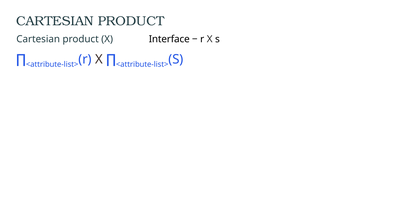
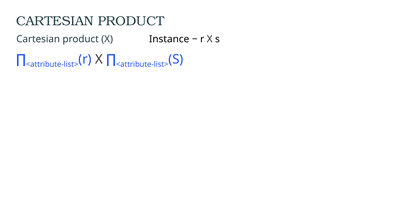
Interface: Interface -> Instance
